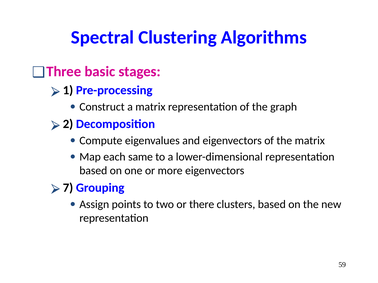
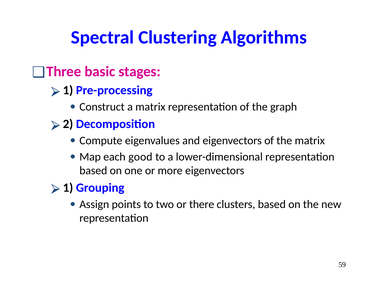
same: same -> good
7 at (68, 188): 7 -> 1
